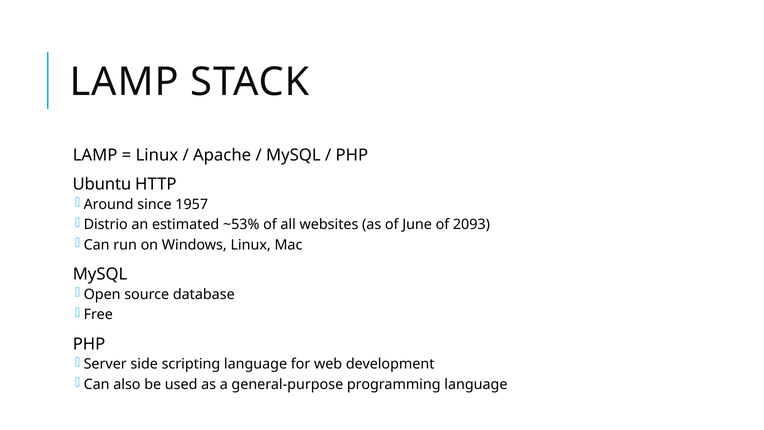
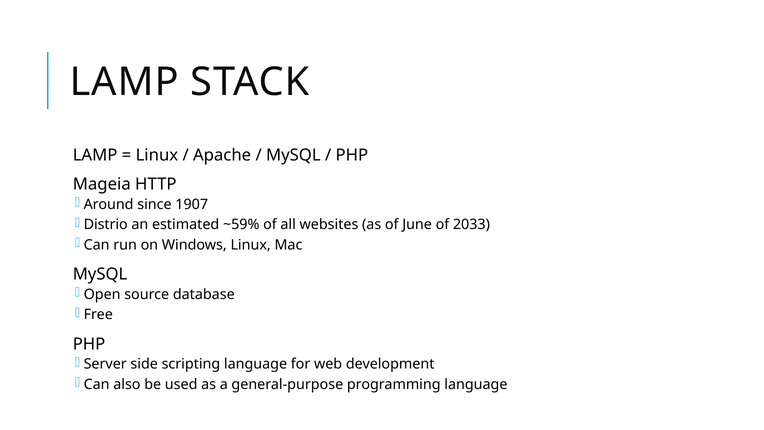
Ubuntu: Ubuntu -> Mageia
1957: 1957 -> 1907
~53%: ~53% -> ~59%
2093: 2093 -> 2033
